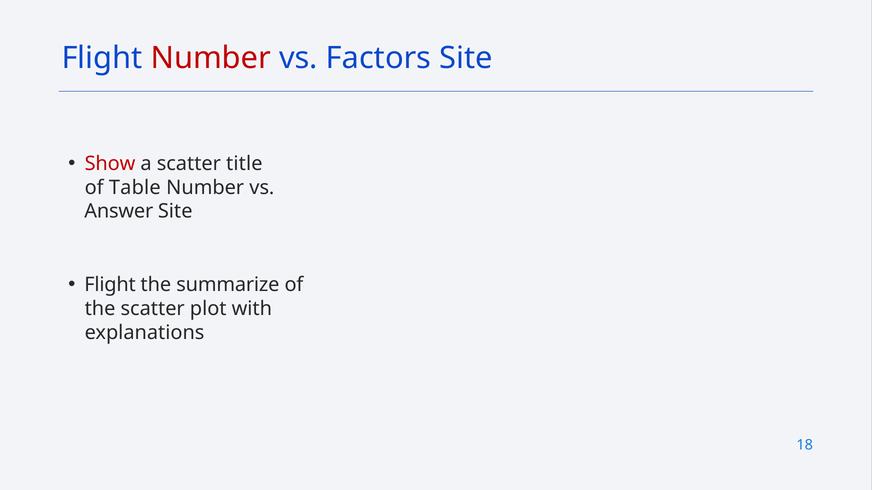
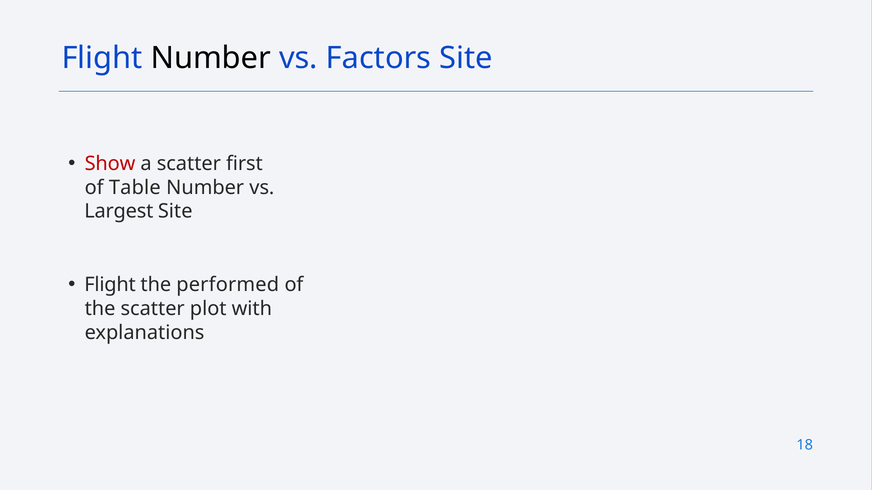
Number at (211, 58) colour: red -> black
title: title -> first
Answer: Answer -> Largest
summarize: summarize -> performed
